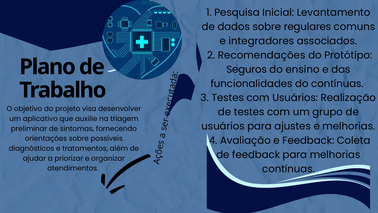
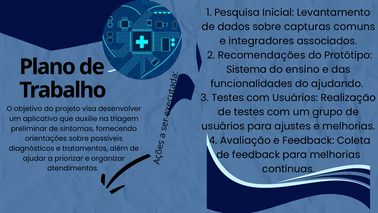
regulares: regulares -> capturas
Seguros: Seguros -> Sistema
do contínuas: contínuas -> ajudando
